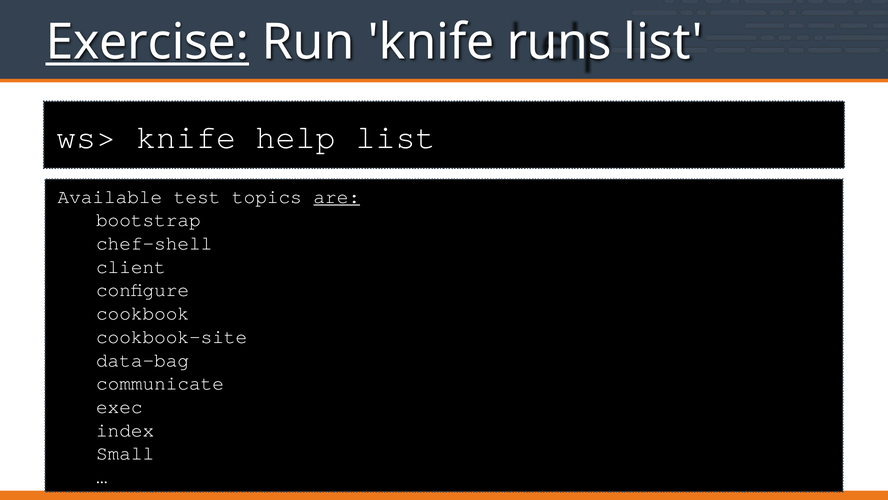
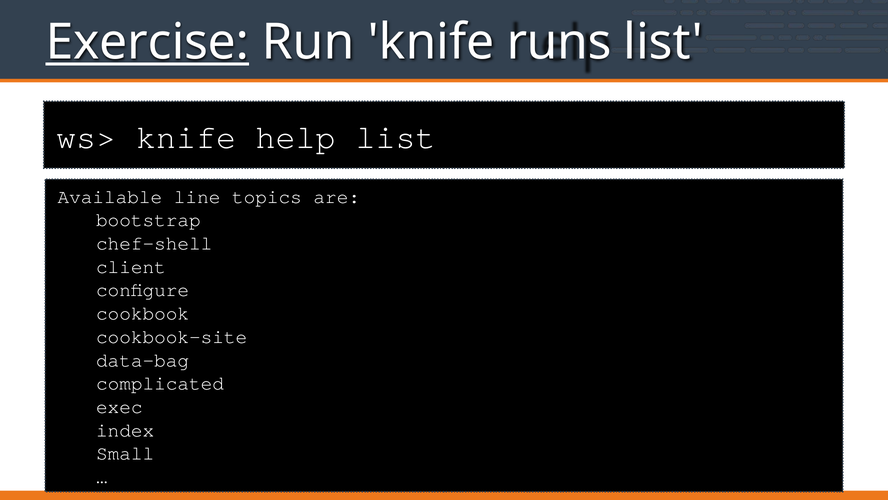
test: test -> line
are underline: present -> none
communicate: communicate -> complicated
